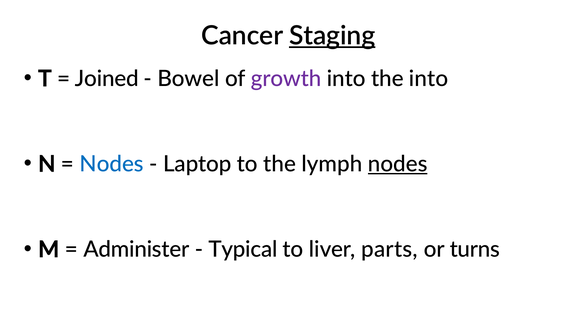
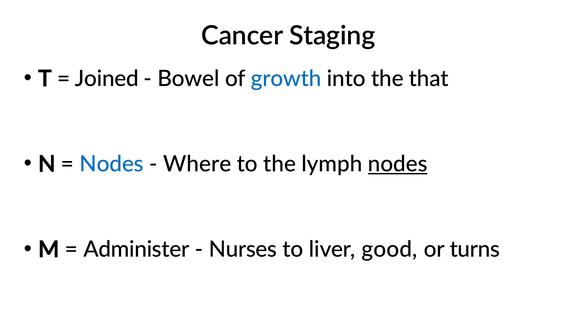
Staging underline: present -> none
growth colour: purple -> blue
the into: into -> that
Laptop: Laptop -> Where
Typical: Typical -> Nurses
parts: parts -> good
